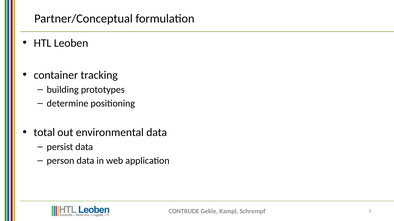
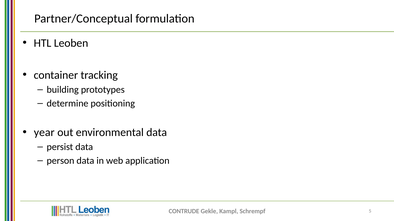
total: total -> year
